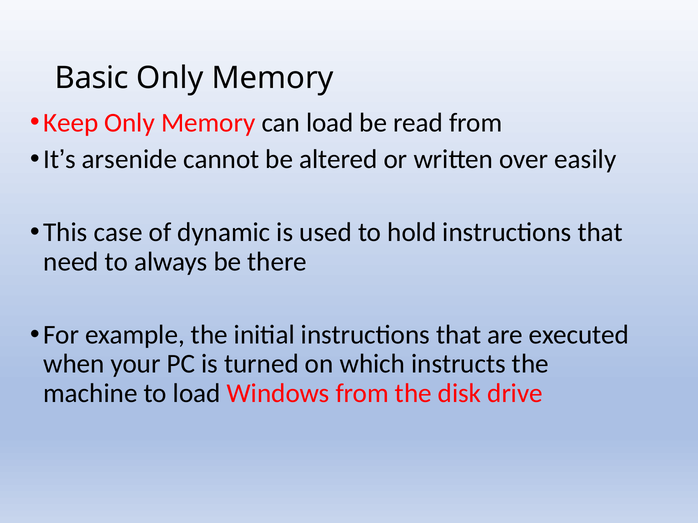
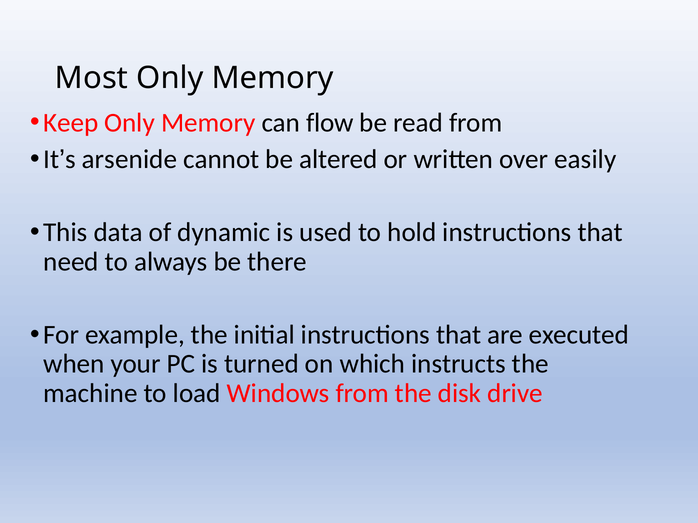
Basic: Basic -> Most
can load: load -> flow
case: case -> data
